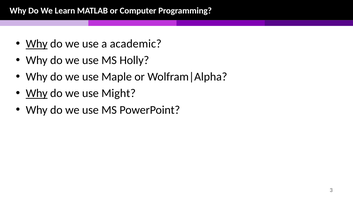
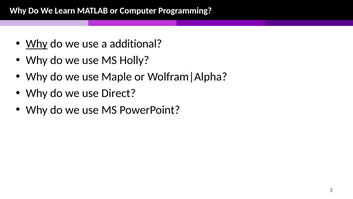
academic: academic -> additional
Why at (37, 93) underline: present -> none
Might: Might -> Direct
